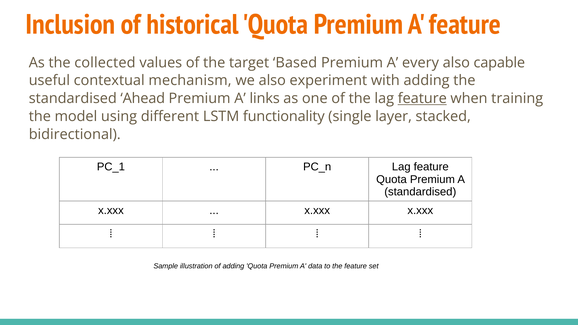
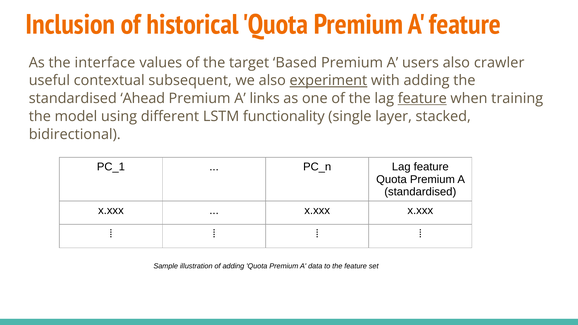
collected: collected -> interface
every: every -> users
capable: capable -> crawler
mechanism: mechanism -> subsequent
experiment underline: none -> present
